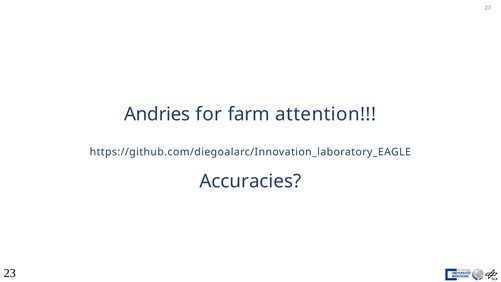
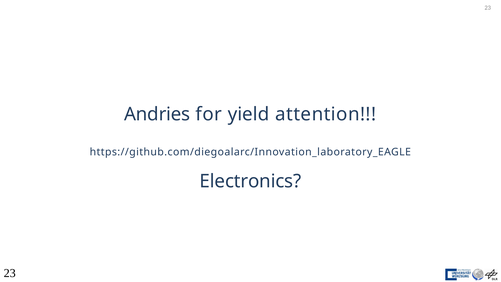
farm: farm -> yield
Accuracies: Accuracies -> Electronics
